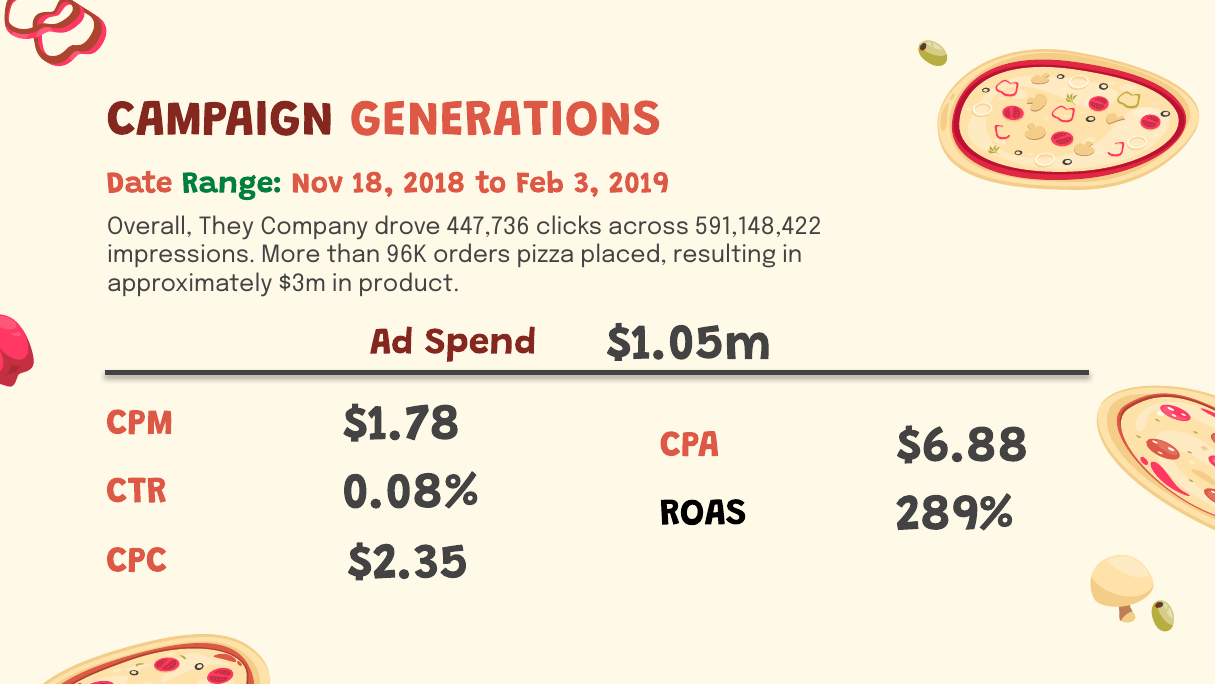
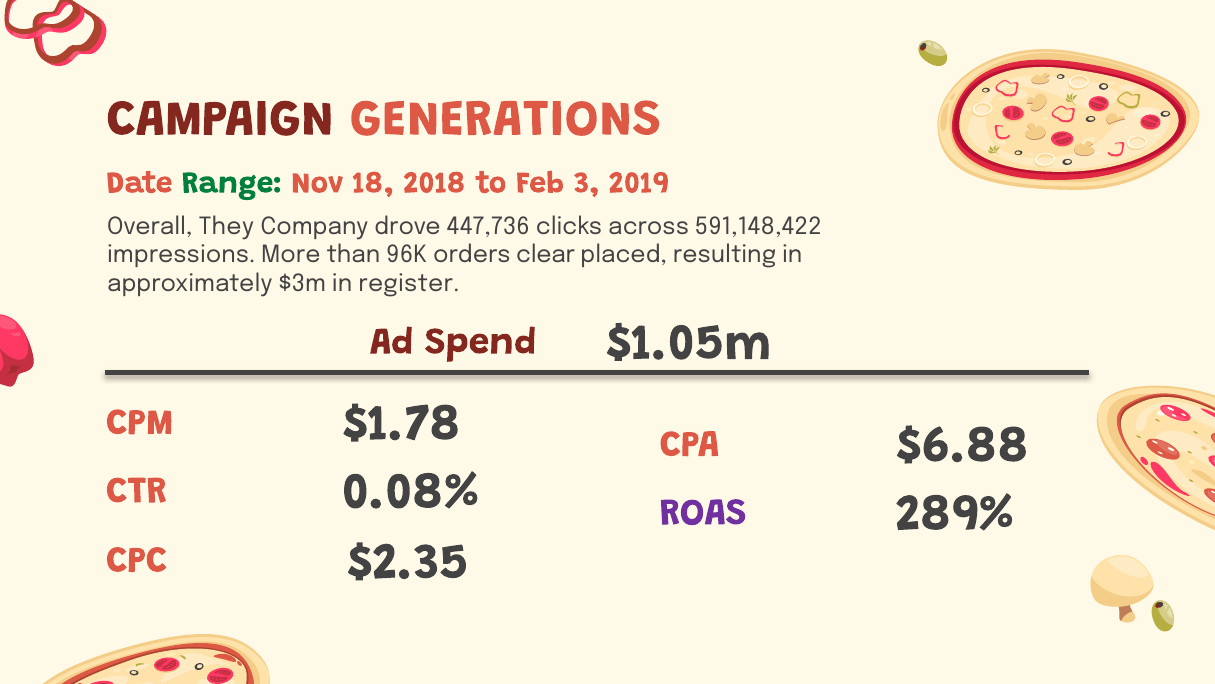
pizza: pizza -> clear
product: product -> register
ROAS colour: black -> purple
